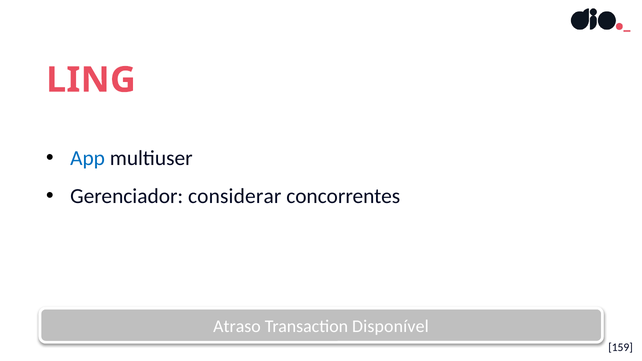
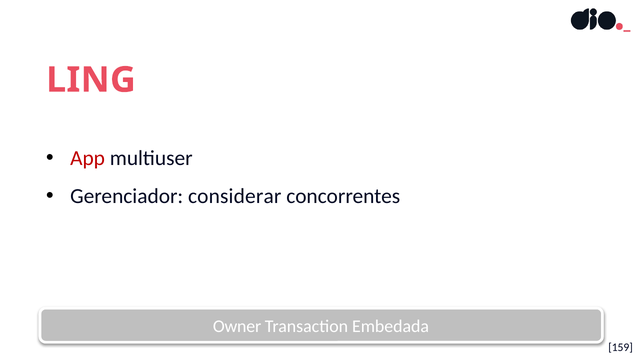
App colour: blue -> red
Atraso: Atraso -> Owner
Disponível: Disponível -> Embedada
